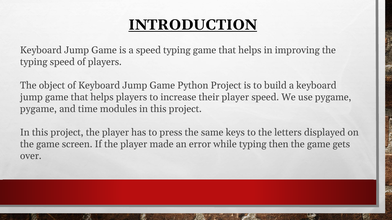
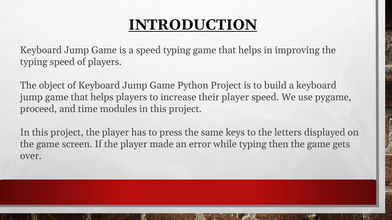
pygame at (38, 109): pygame -> proceed
